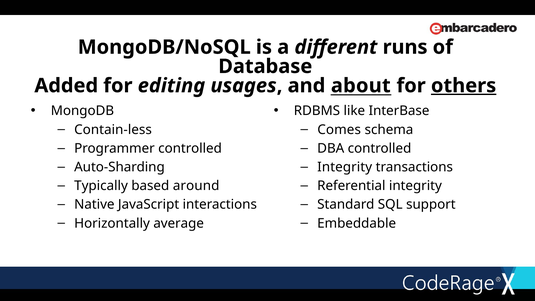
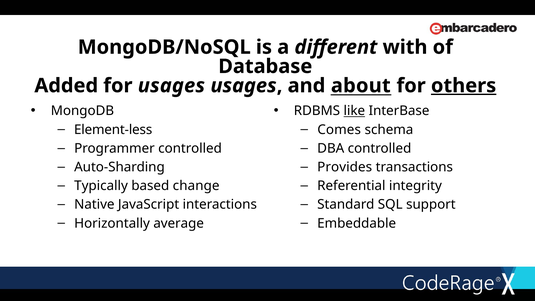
runs: runs -> with
for editing: editing -> usages
like underline: none -> present
Contain-less: Contain-less -> Element-less
Integrity at (345, 167): Integrity -> Provides
around: around -> change
